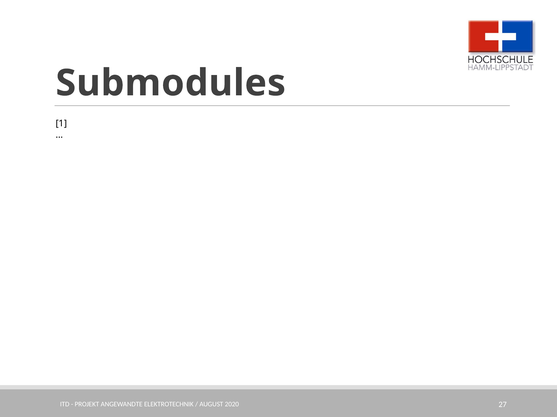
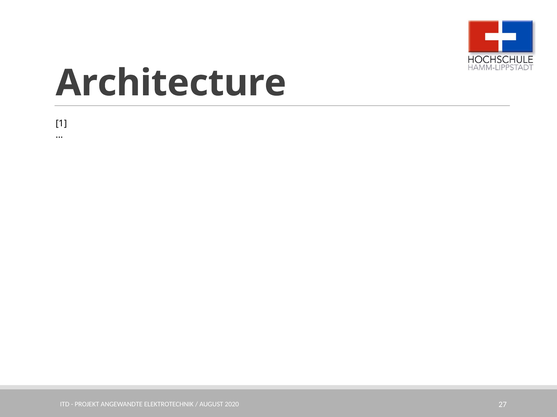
Submodules: Submodules -> Architecture
